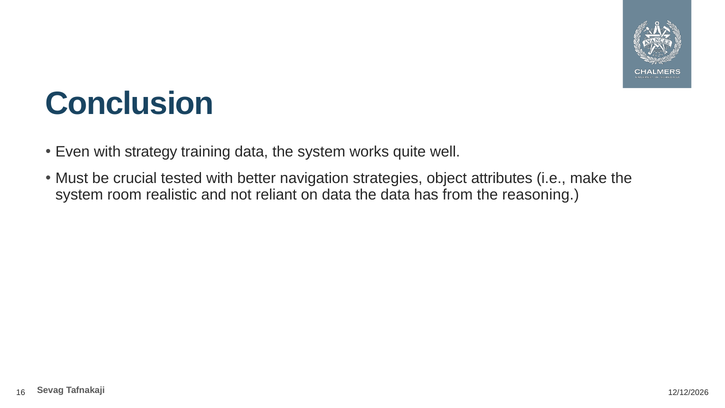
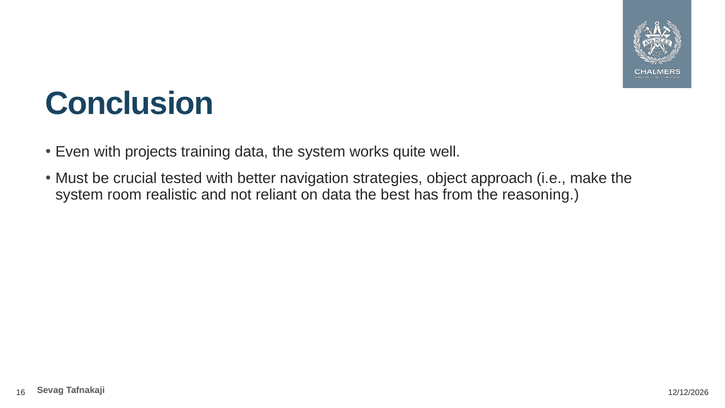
strategy: strategy -> projects
attributes: attributes -> approach
the data: data -> best
